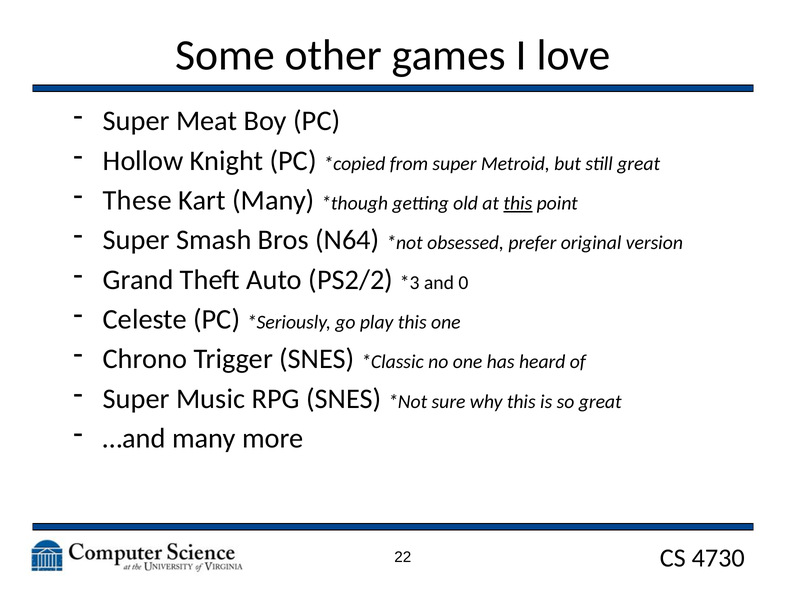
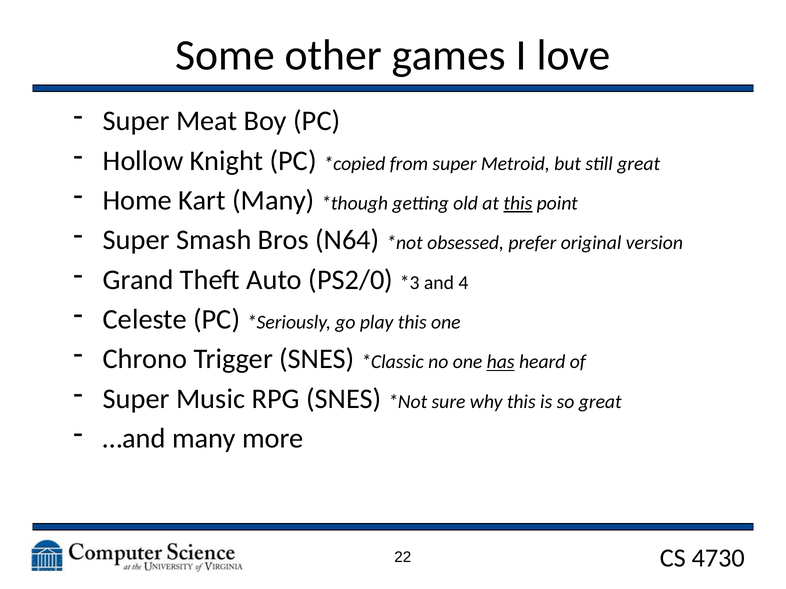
These: These -> Home
PS2/2: PS2/2 -> PS2/0
0: 0 -> 4
has underline: none -> present
